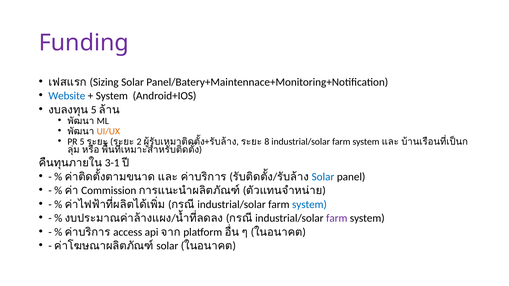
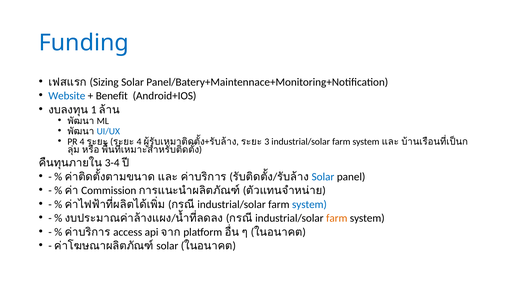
Funding colour: purple -> blue
System at (112, 96): System -> Benefit
5 at (94, 110): 5 -> 1
UI/UX colour: orange -> blue
PR 5: 5 -> 4
2 at (139, 142): 2 -> 4
8: 8 -> 3
3-1: 3-1 -> 3-4
farm at (337, 218) colour: purple -> orange
